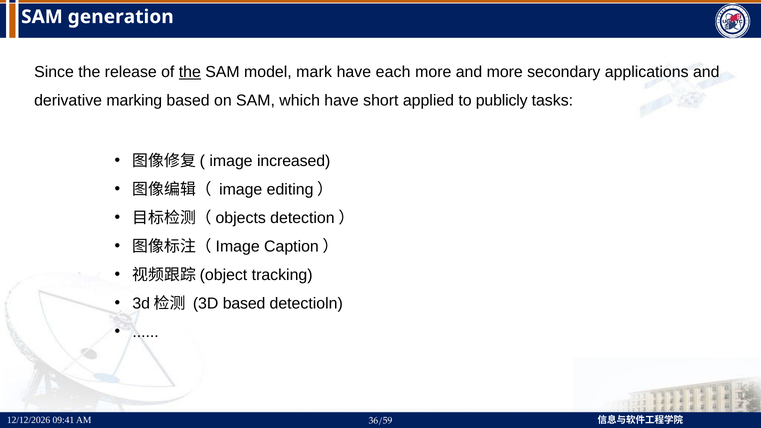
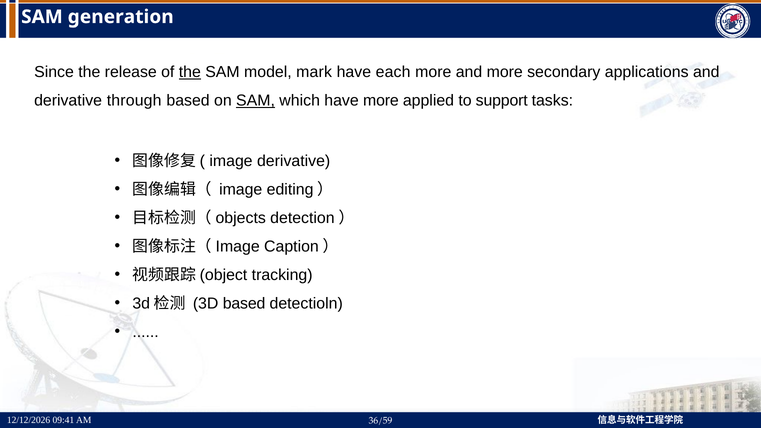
marking: marking -> through
SAM at (256, 101) underline: none -> present
have short: short -> more
publicly: publicly -> support
image increased: increased -> derivative
